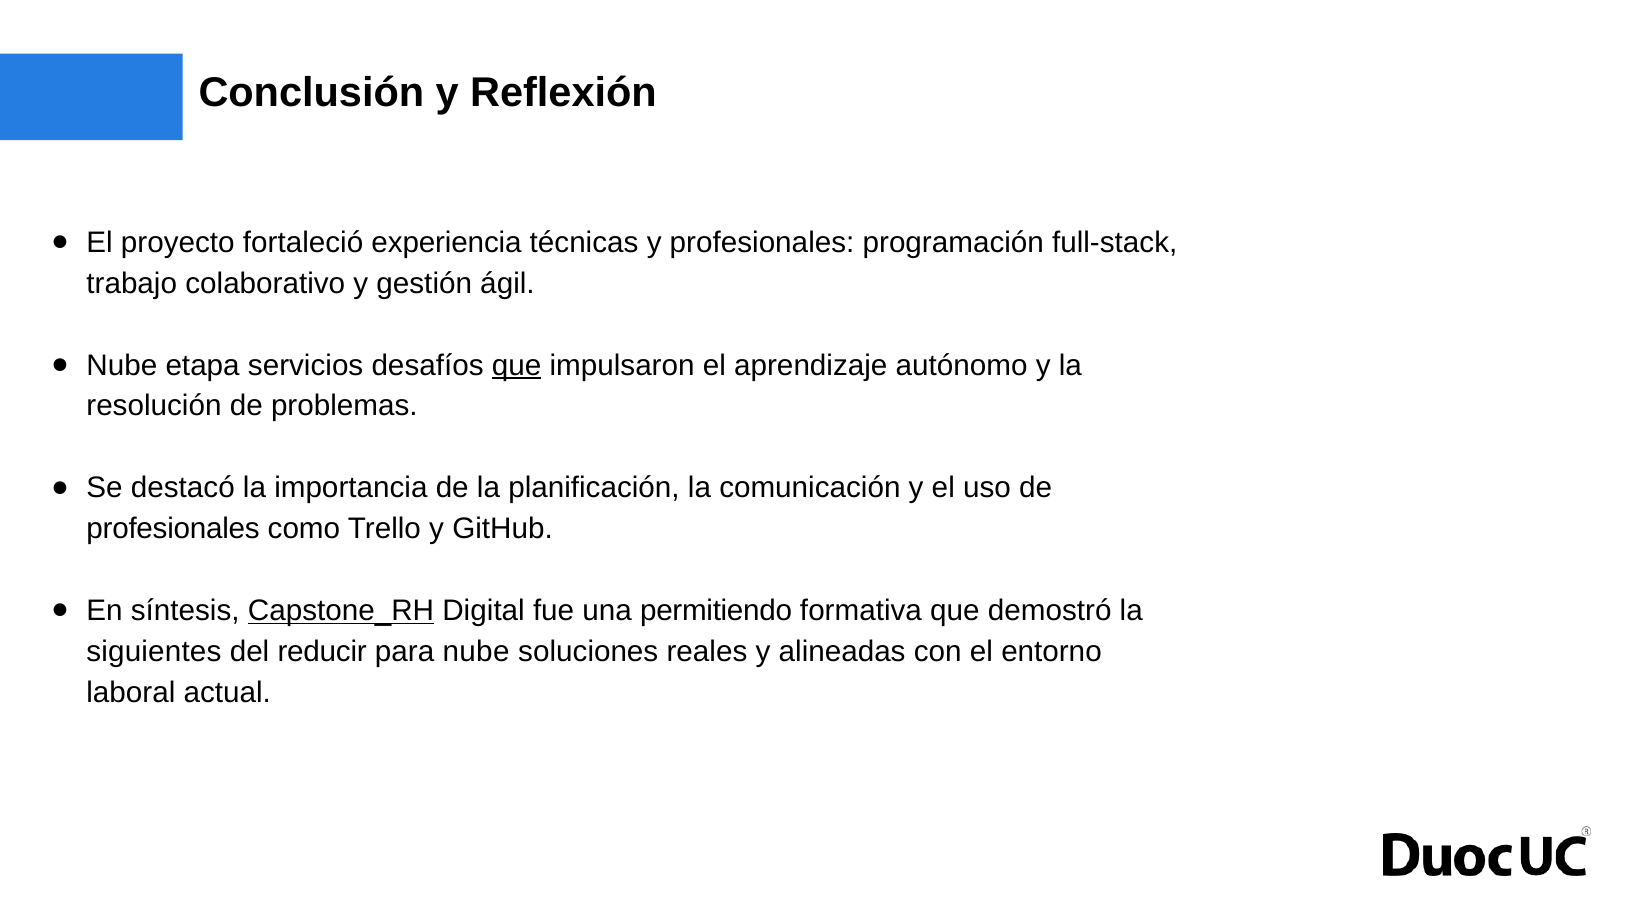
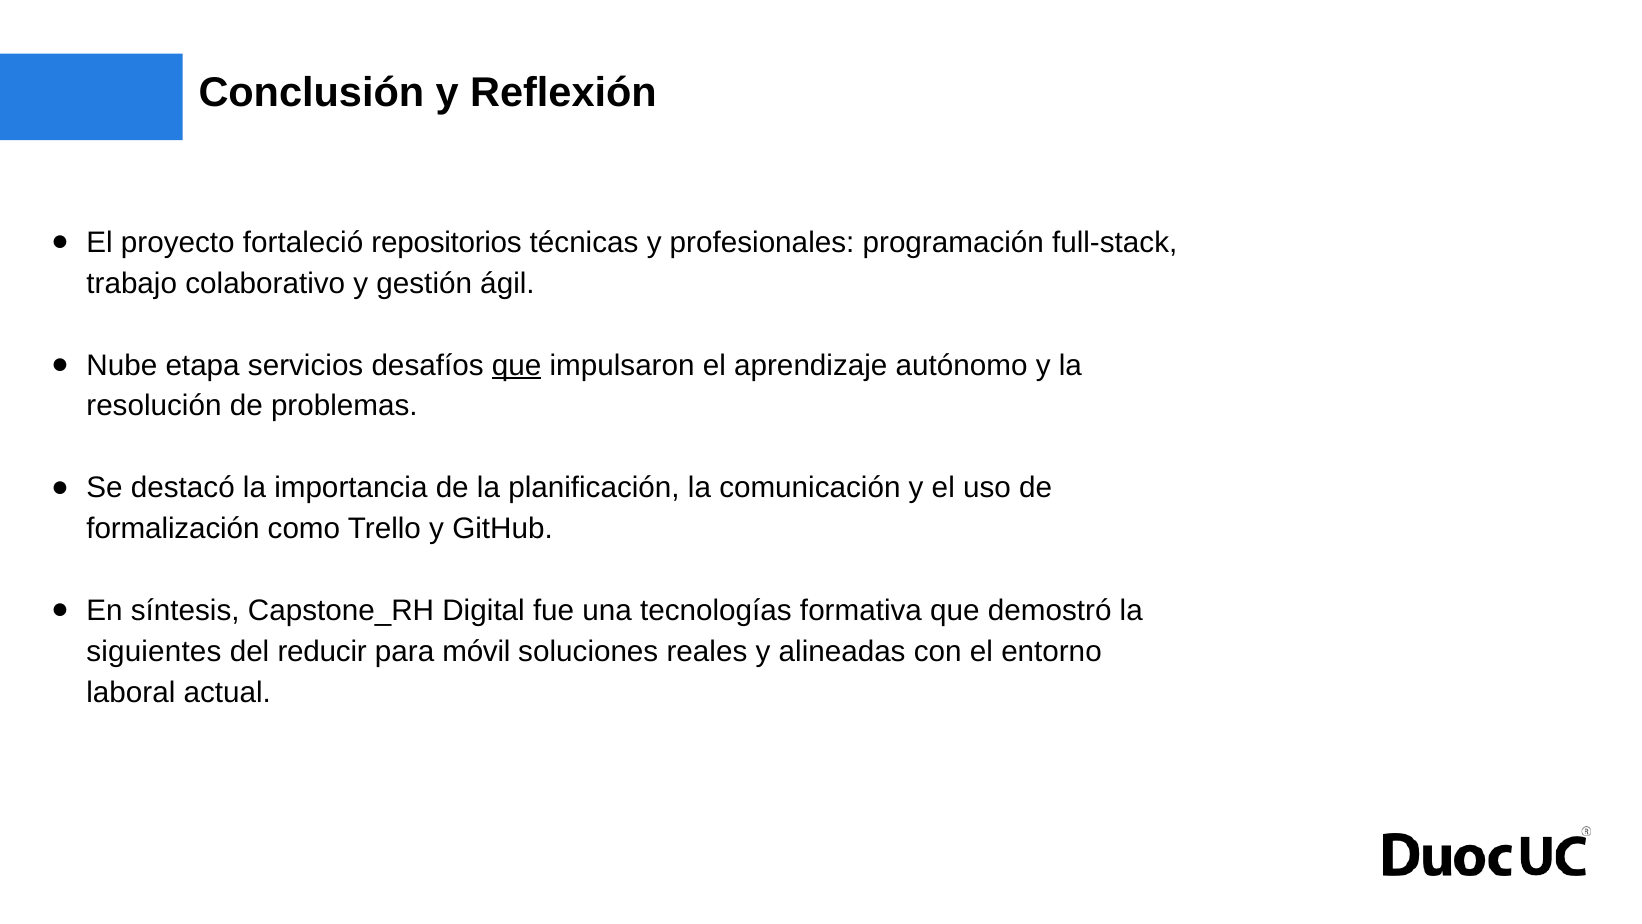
experiencia: experiencia -> repositorios
profesionales at (173, 529): profesionales -> formalización
Capstone_RH underline: present -> none
permitiendo: permitiendo -> tecnologías
para nube: nube -> móvil
